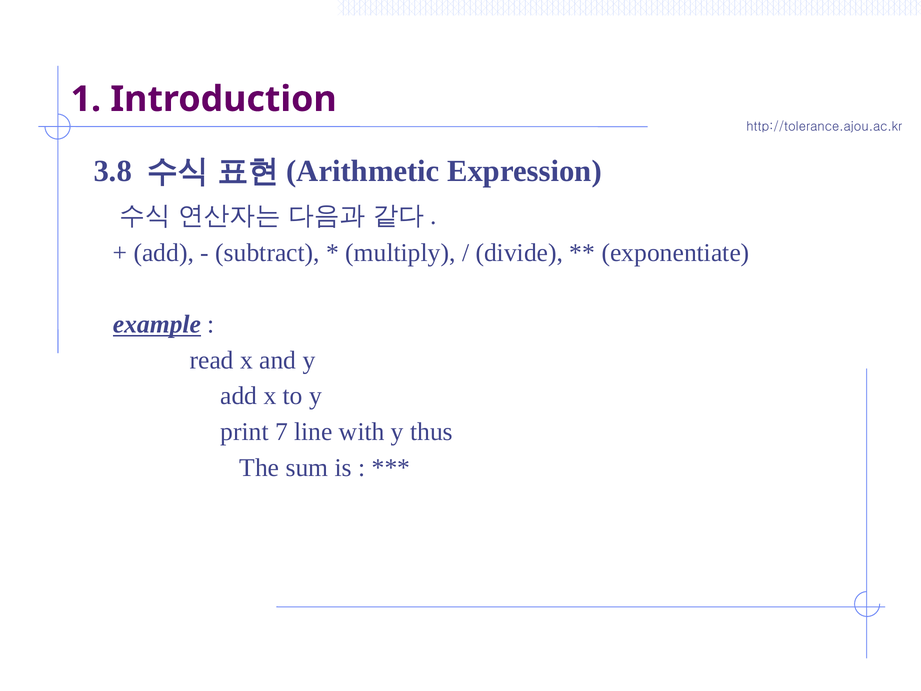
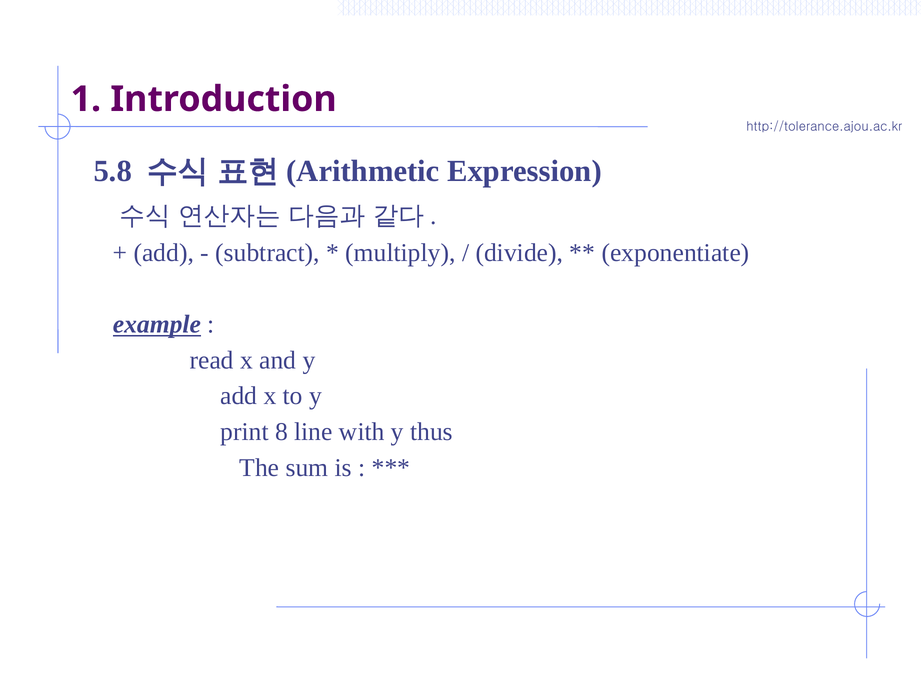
3.8: 3.8 -> 5.8
7: 7 -> 8
